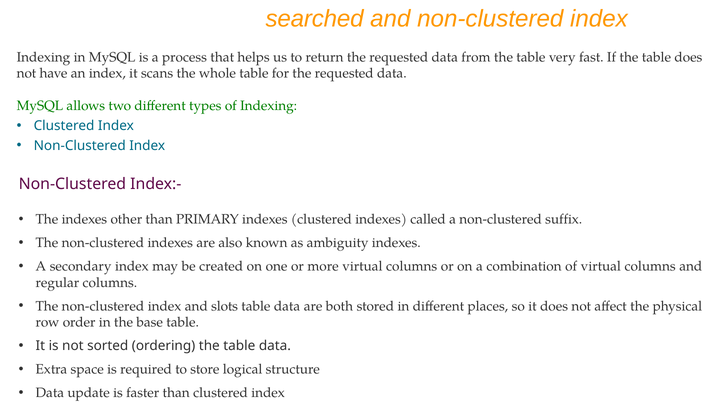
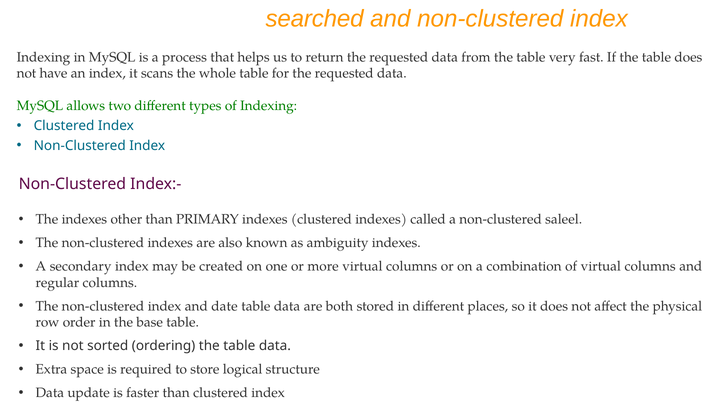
suffix: suffix -> saleel
slots: slots -> date
